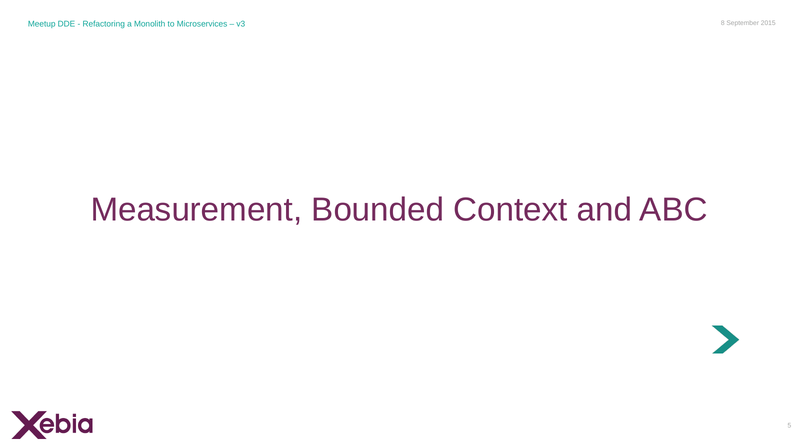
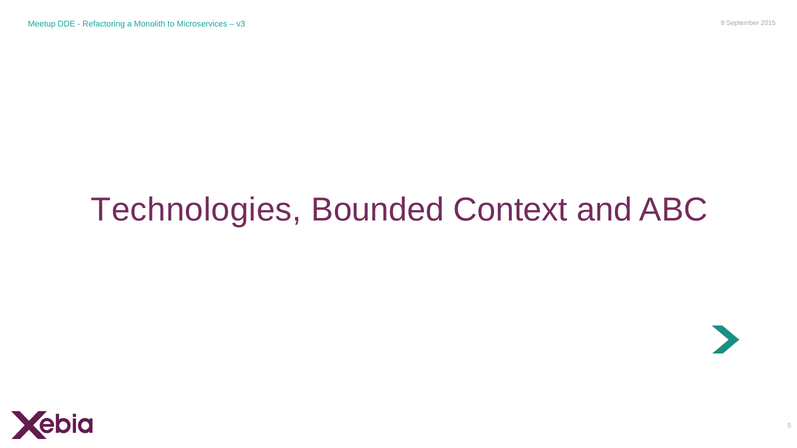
Measurement: Measurement -> Technologies
